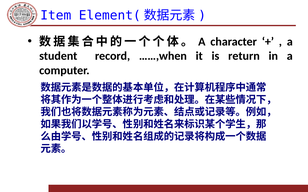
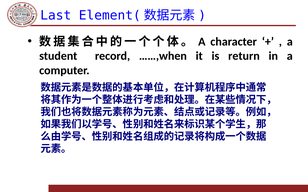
Item: Item -> Last
